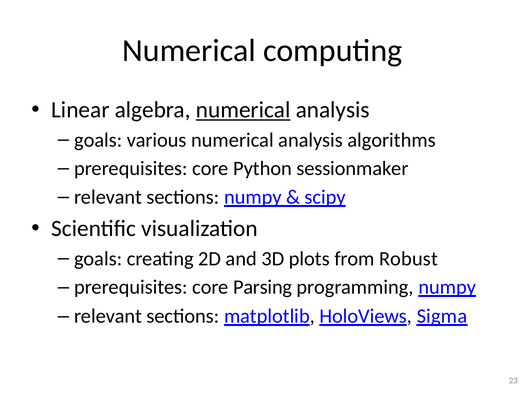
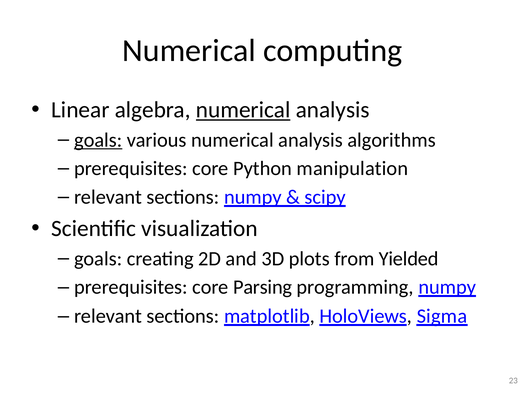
goals at (98, 140) underline: none -> present
sessionmaker: sessionmaker -> manipulation
Robust: Robust -> Yielded
